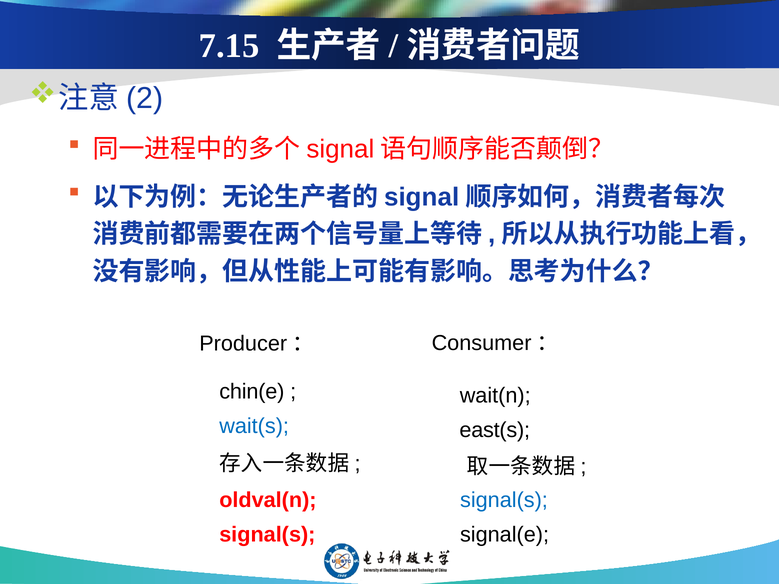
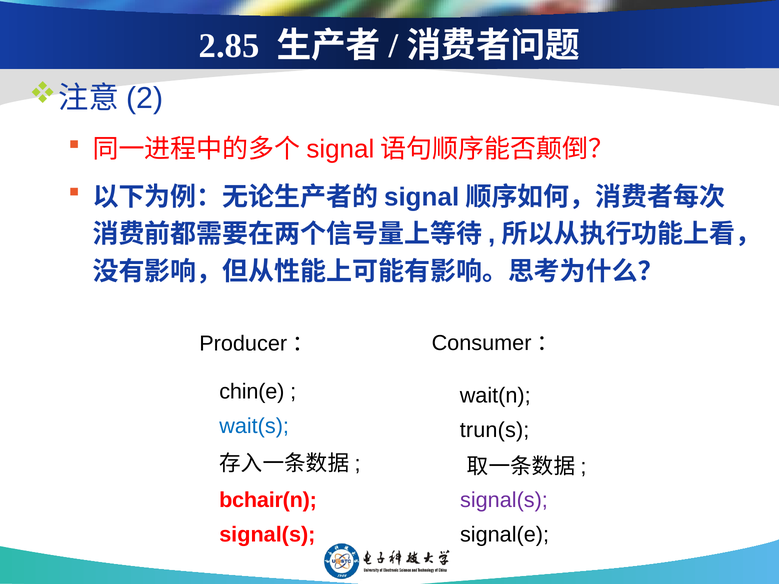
7.15: 7.15 -> 2.85
east(s: east(s -> trun(s
oldval(n: oldval(n -> bchair(n
signal(s at (504, 500) colour: blue -> purple
